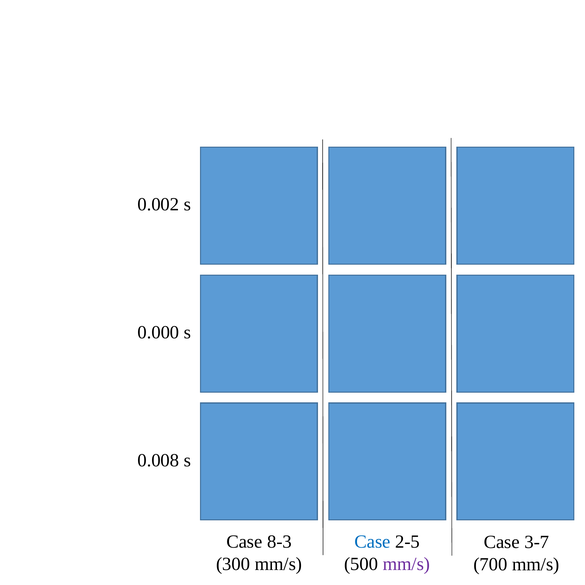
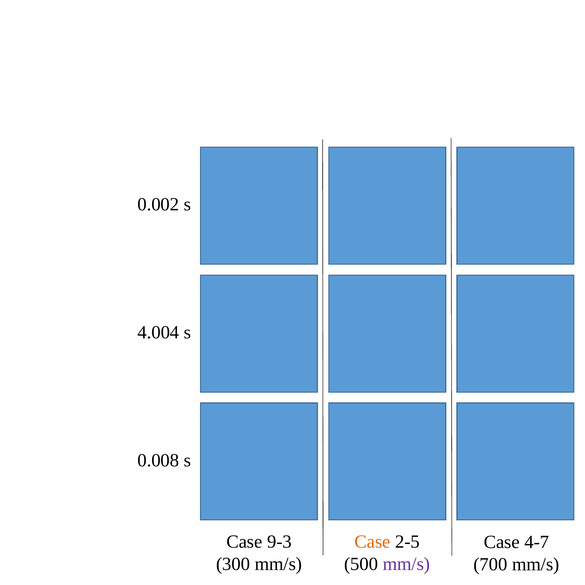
0.000: 0.000 -> 4.004
8-3: 8-3 -> 9-3
Case at (372, 542) colour: blue -> orange
3-7: 3-7 -> 4-7
